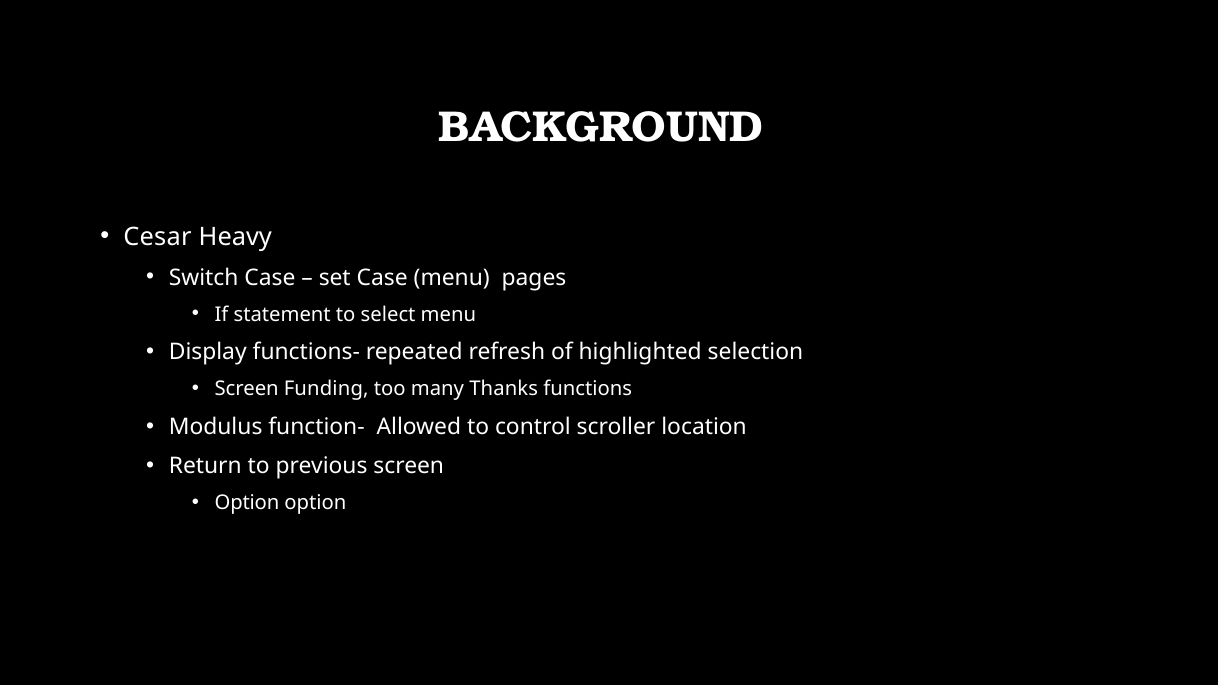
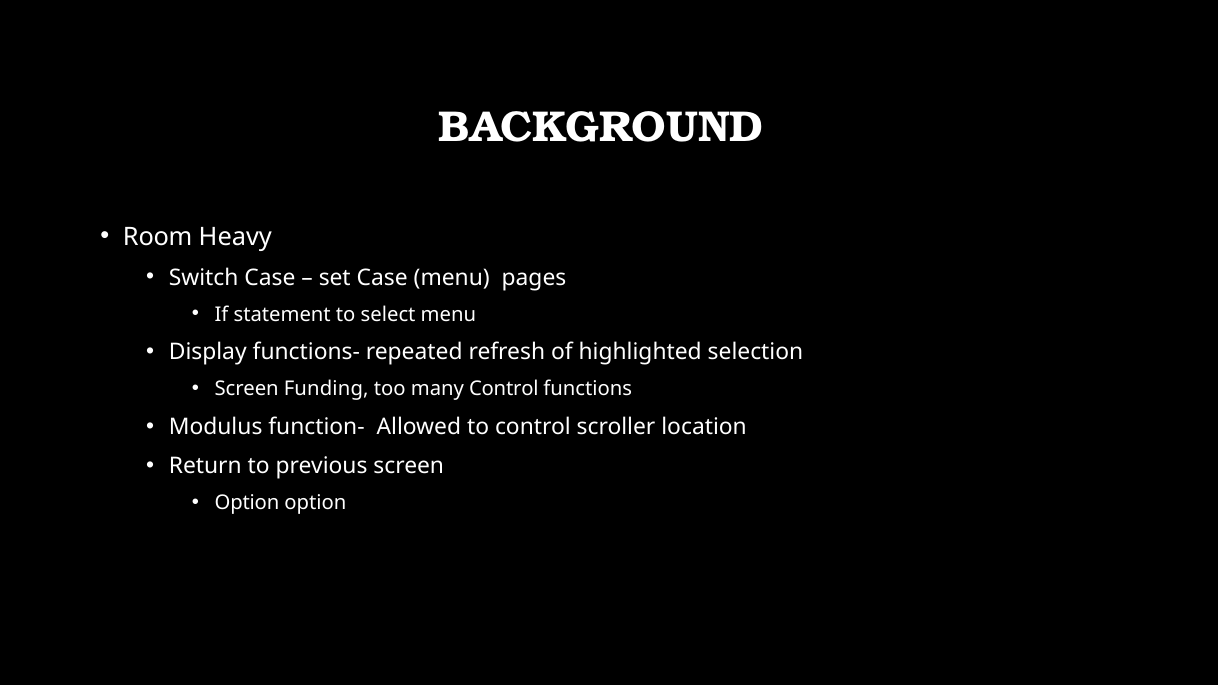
Cesar: Cesar -> Room
many Thanks: Thanks -> Control
